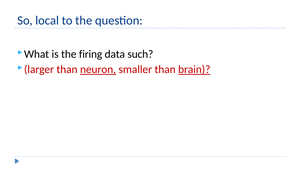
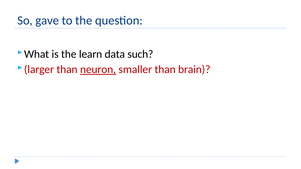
local: local -> gave
firing: firing -> learn
brain underline: present -> none
